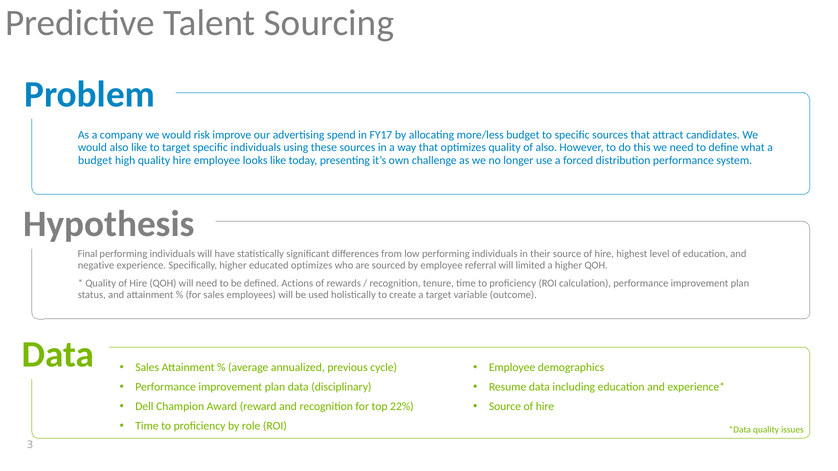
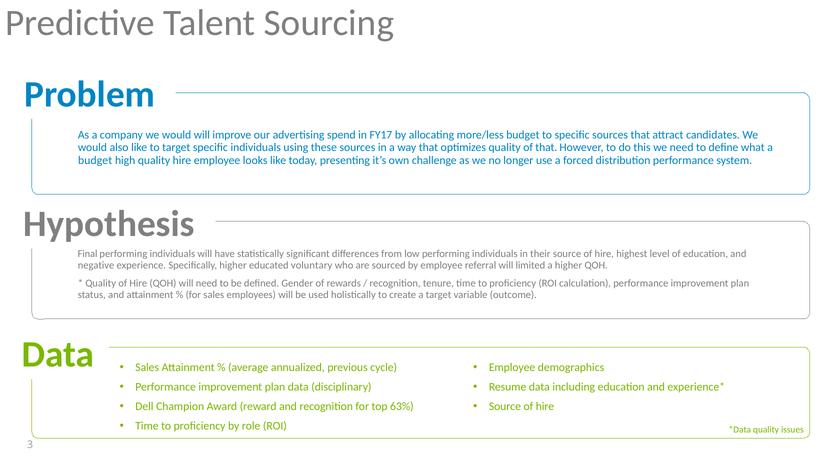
would risk: risk -> will
of also: also -> that
educated optimizes: optimizes -> voluntary
Actions: Actions -> Gender
22%: 22% -> 63%
